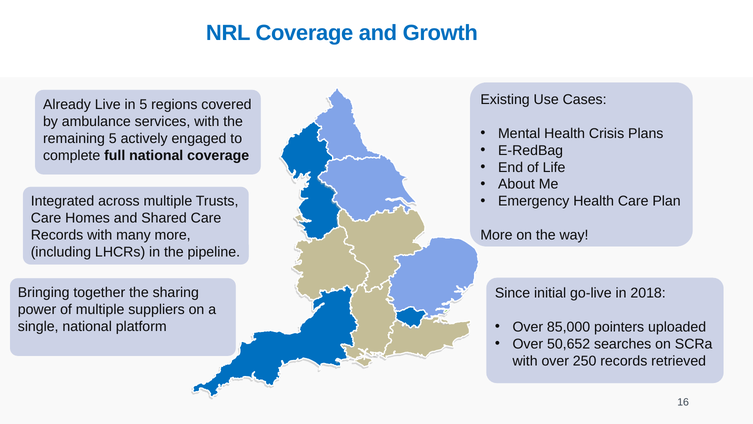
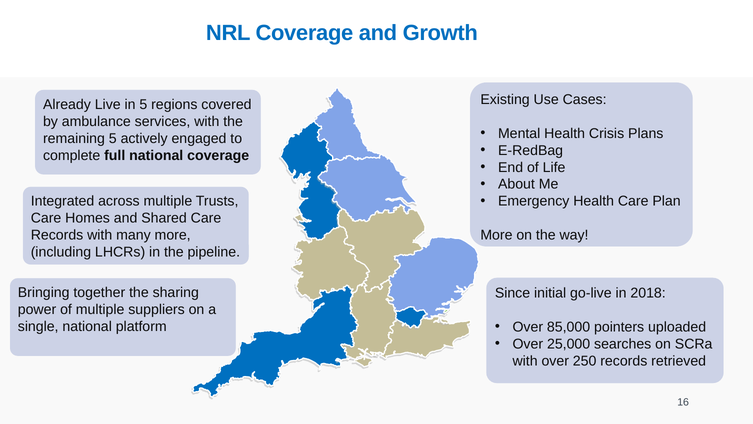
50,652: 50,652 -> 25,000
